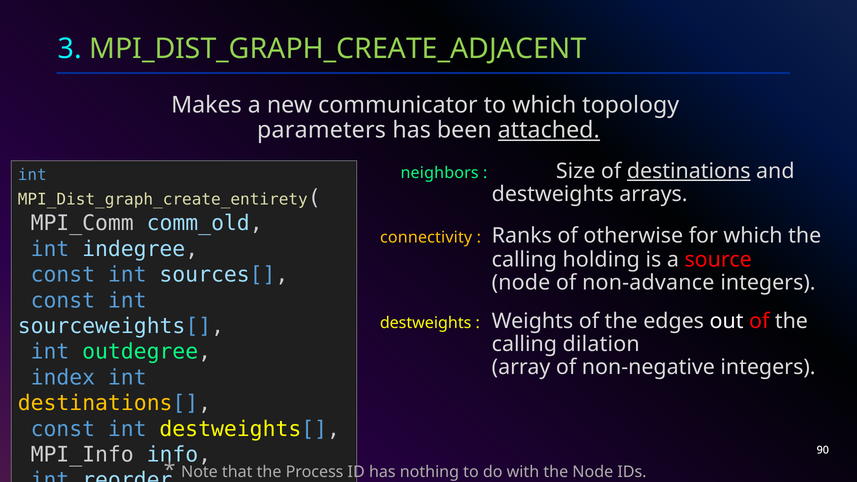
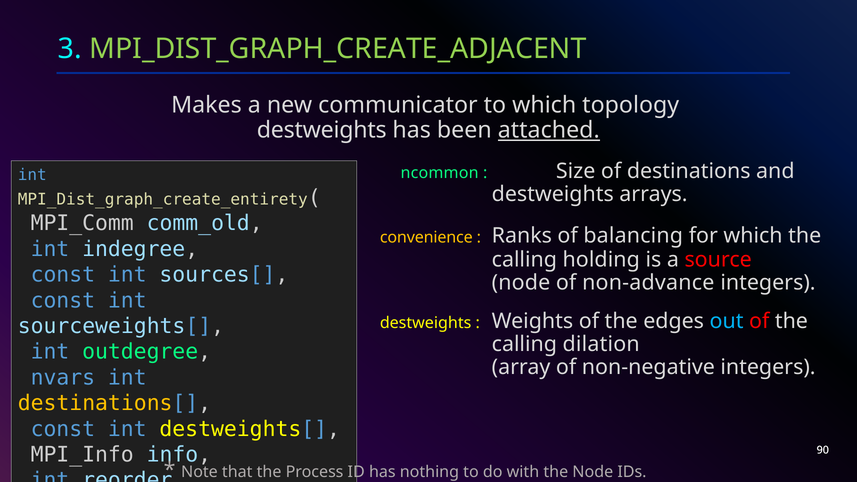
parameters at (322, 130): parameters -> destweights
neighbors: neighbors -> ncommon
destinations underline: present -> none
connectivity: connectivity -> convenience
otherwise: otherwise -> balancing
out colour: white -> light blue
index: index -> nvars
